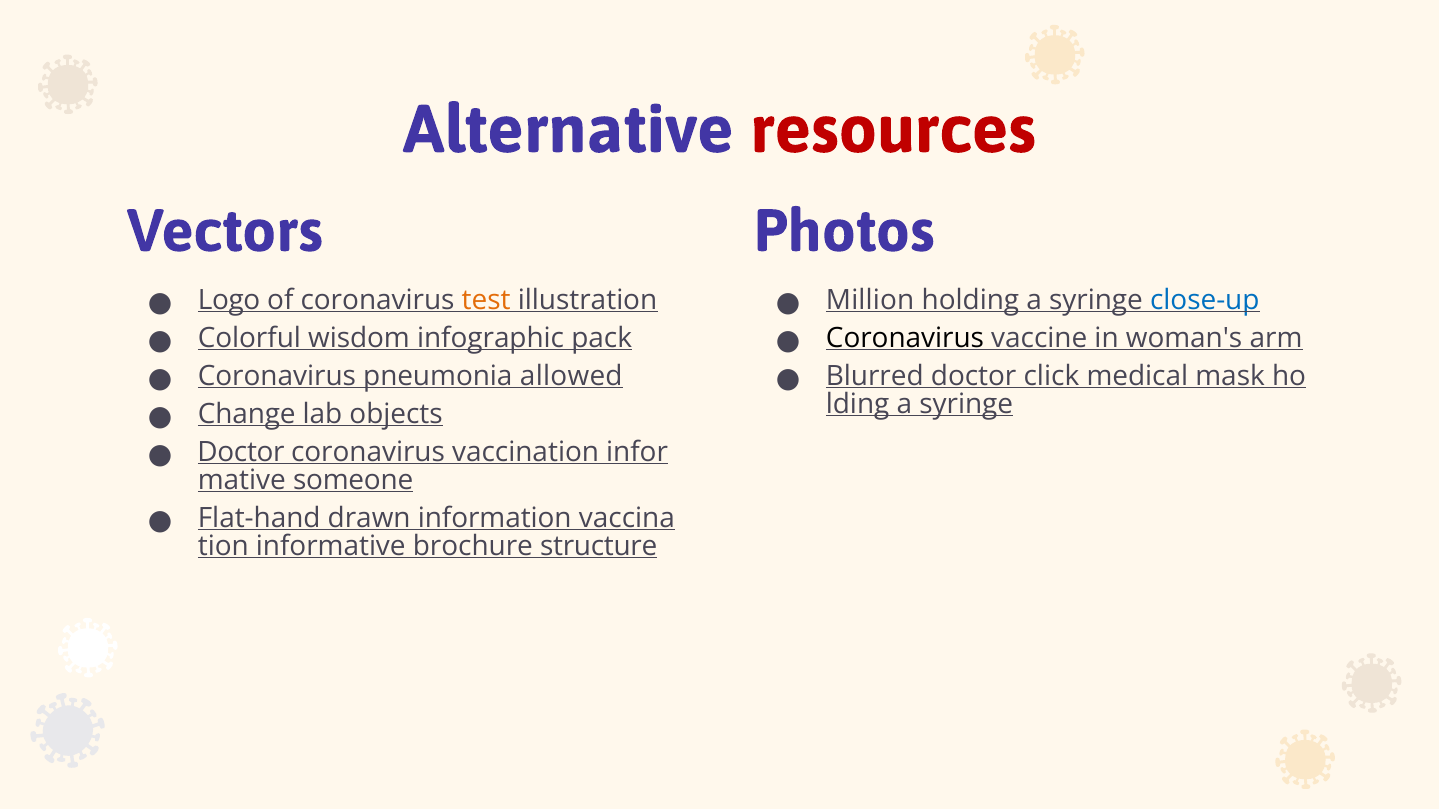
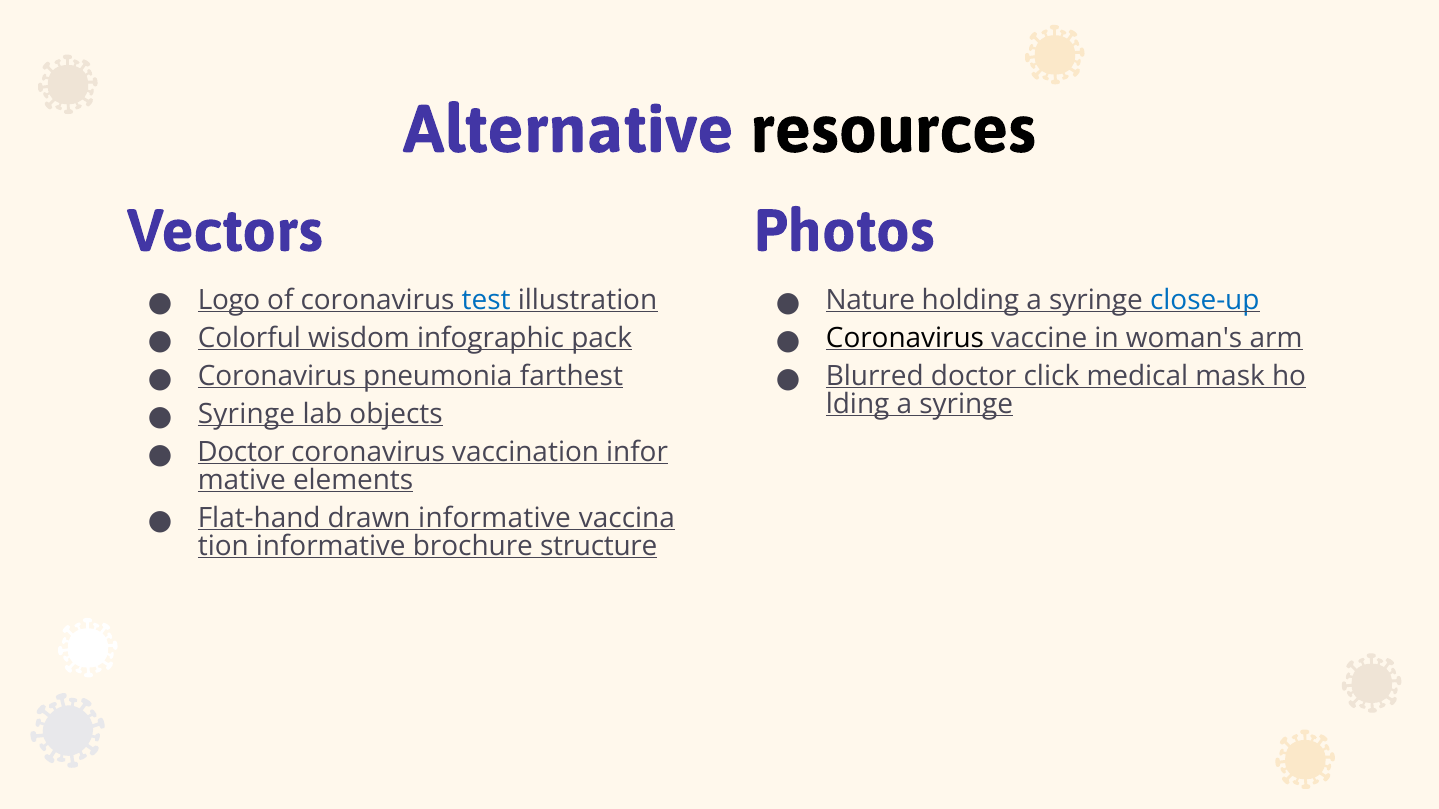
resources colour: red -> black
test colour: orange -> blue
Million: Million -> Nature
allowed: allowed -> farthest
Change at (247, 414): Change -> Syringe
someone: someone -> elements
drawn information: information -> informative
